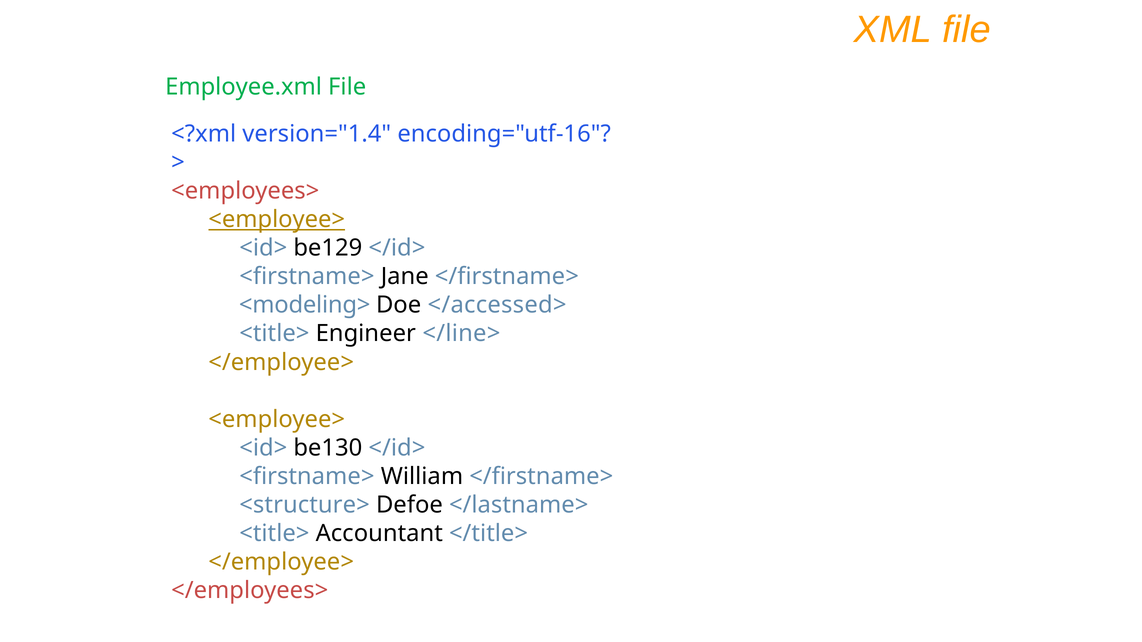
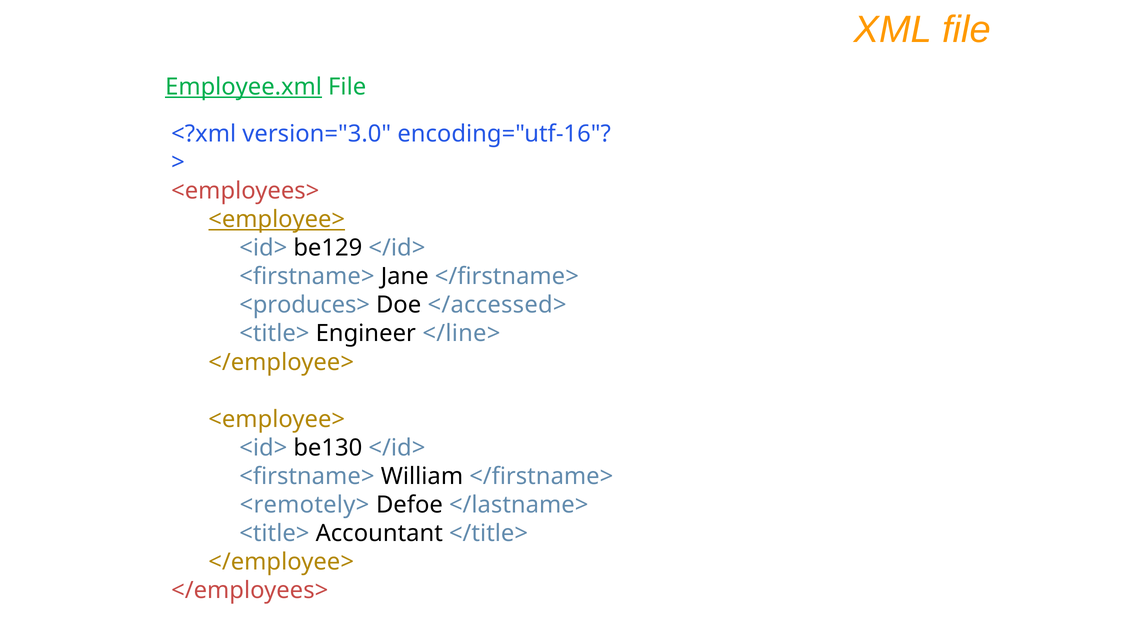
Employee.xml underline: none -> present
version="1.4: version="1.4 -> version="3.0
<modeling>: <modeling> -> <produces>
<structure>: <structure> -> <remotely>
